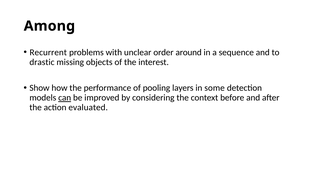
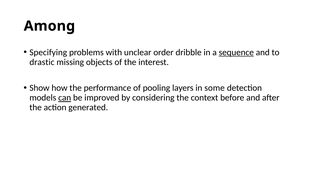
Recurrent: Recurrent -> Specifying
around: around -> dribble
sequence underline: none -> present
evaluated: evaluated -> generated
